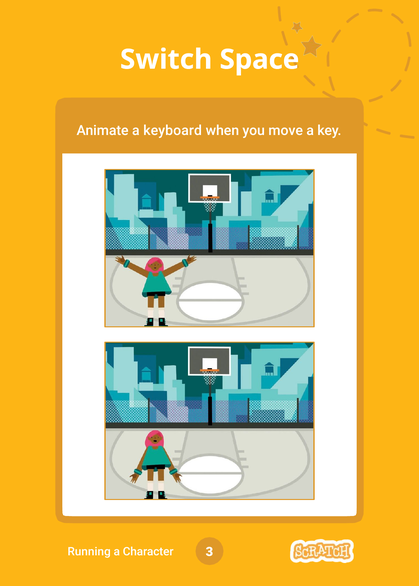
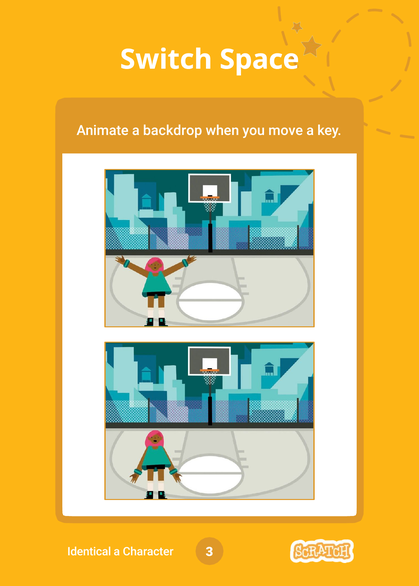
keyboard: keyboard -> backdrop
Running: Running -> Identical
